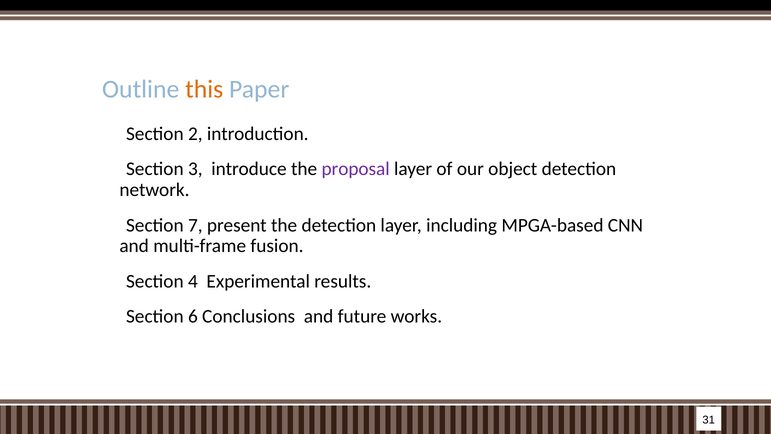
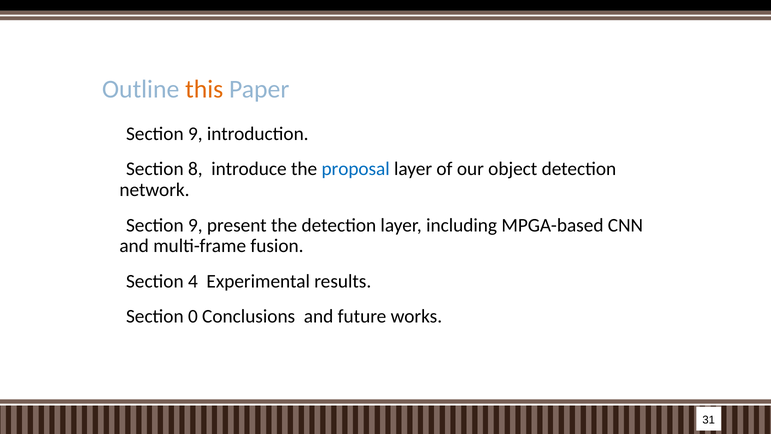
2 at (195, 134): 2 -> 9
3: 3 -> 8
proposal colour: purple -> blue
7 at (195, 225): 7 -> 9
6: 6 -> 0
